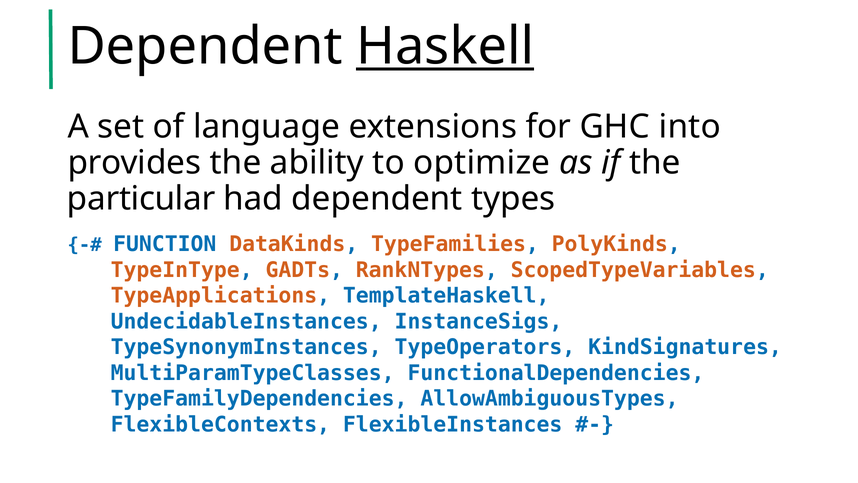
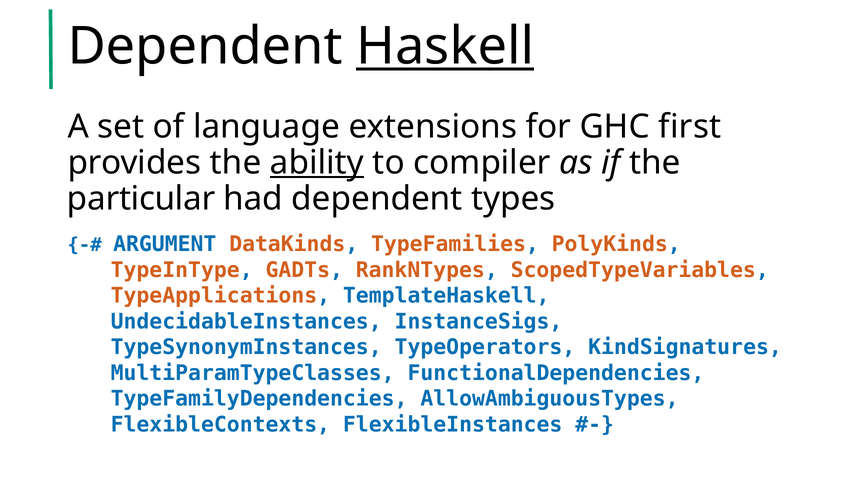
into: into -> first
ability underline: none -> present
optimize: optimize -> compiler
FUNCTION: FUNCTION -> ARGUMENT
